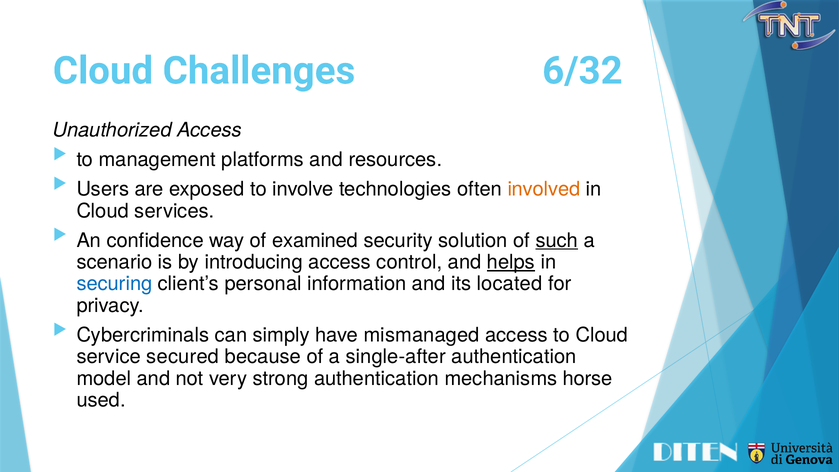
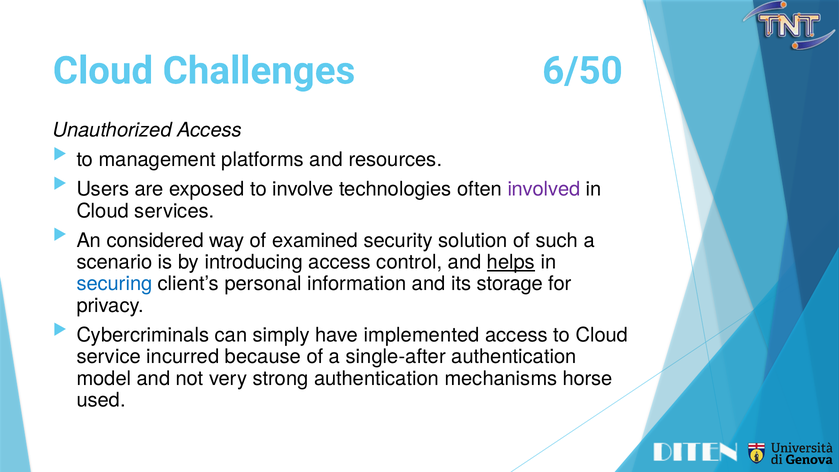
6/32: 6/32 -> 6/50
involved colour: orange -> purple
confidence: confidence -> considered
such underline: present -> none
located: located -> storage
mismanaged: mismanaged -> implemented
secured: secured -> incurred
